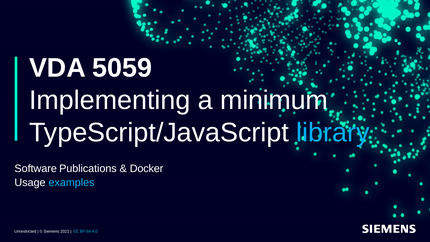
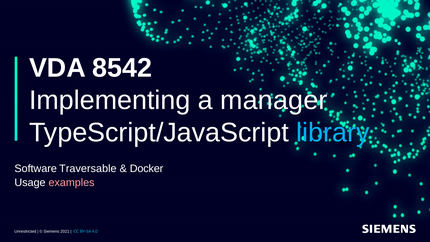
5059: 5059 -> 8542
minimum: minimum -> manager
Publications: Publications -> Traversable
examples colour: light blue -> pink
